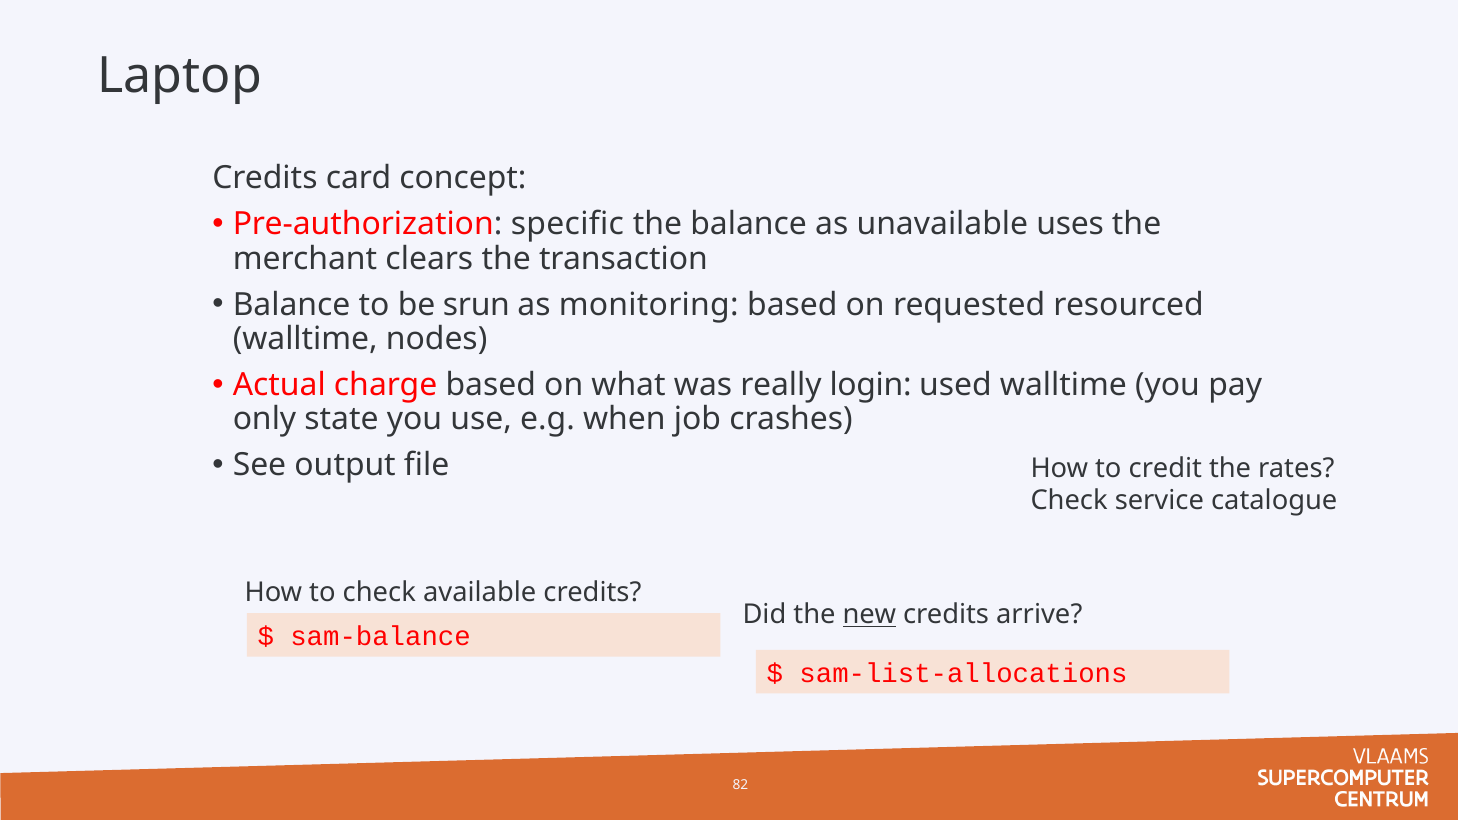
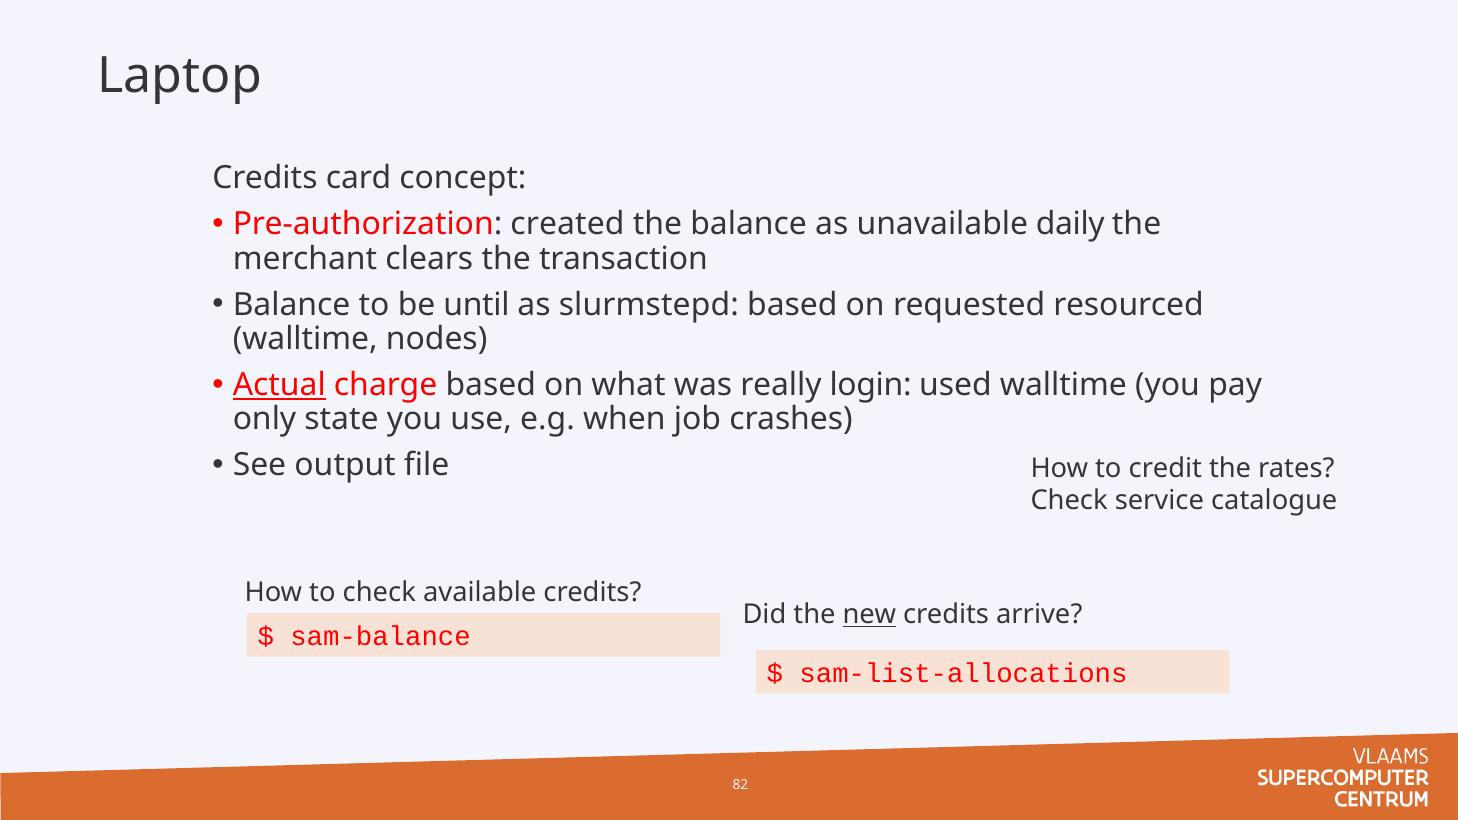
specific: specific -> created
uses: uses -> daily
srun: srun -> until
monitoring: monitoring -> slurmstepd
Actual underline: none -> present
